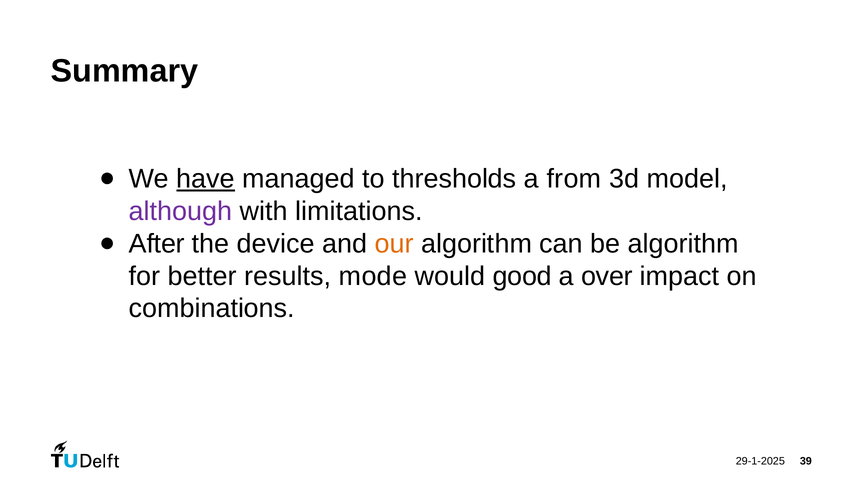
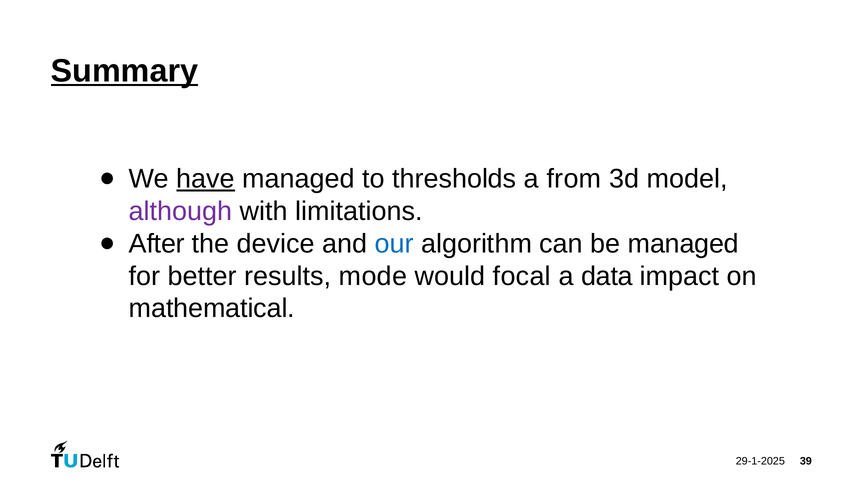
Summary underline: none -> present
our colour: orange -> blue
be algorithm: algorithm -> managed
good: good -> focal
over: over -> data
combinations: combinations -> mathematical
